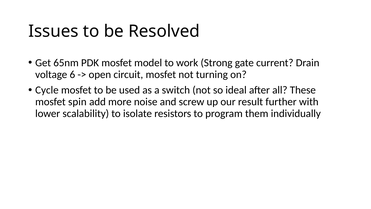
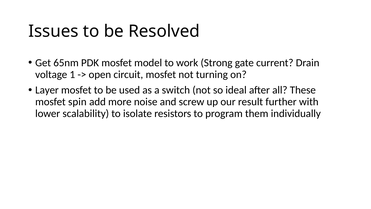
6: 6 -> 1
Cycle: Cycle -> Layer
